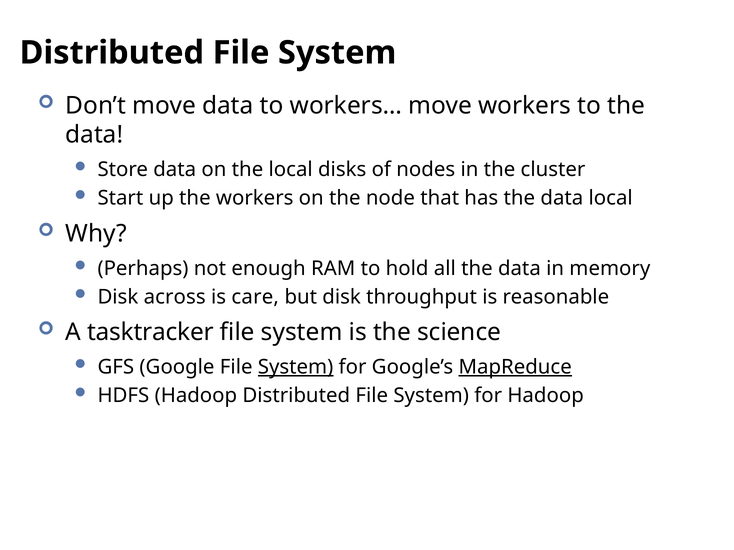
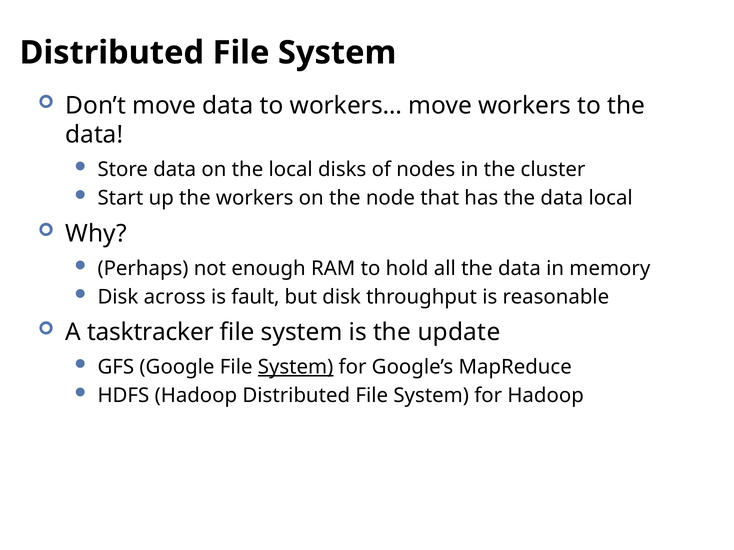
care: care -> fault
science: science -> update
MapReduce underline: present -> none
